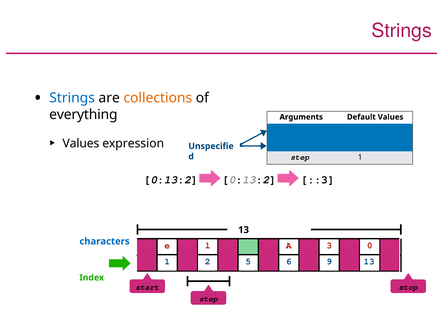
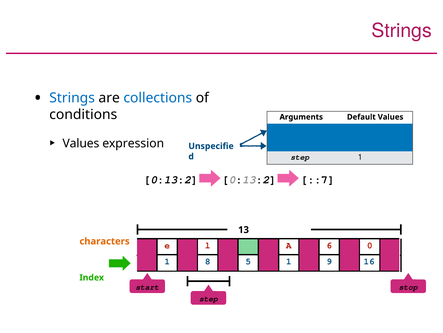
collections colour: orange -> blue
everything: everything -> conditions
::3: ::3 -> ::7
characters colour: blue -> orange
A 3: 3 -> 6
1 2: 2 -> 8
5 6: 6 -> 1
9 13: 13 -> 16
